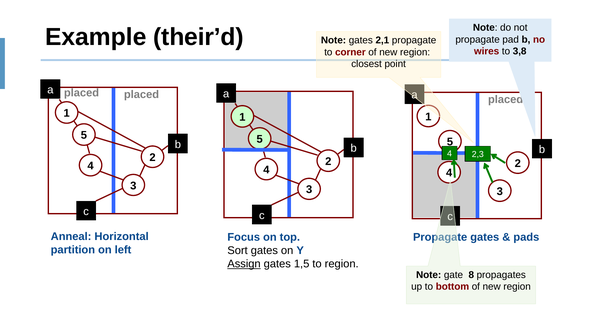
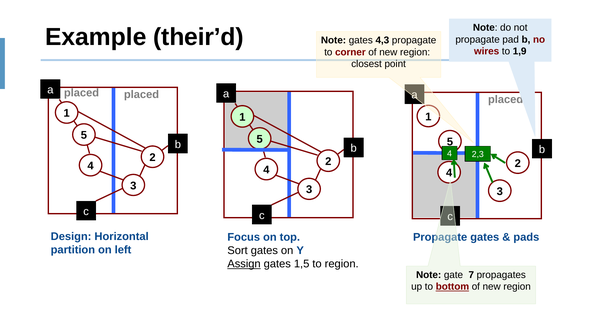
2,1: 2,1 -> 4,3
3,8: 3,8 -> 1,9
Anneal: Anneal -> Design
8: 8 -> 7
bottom underline: none -> present
